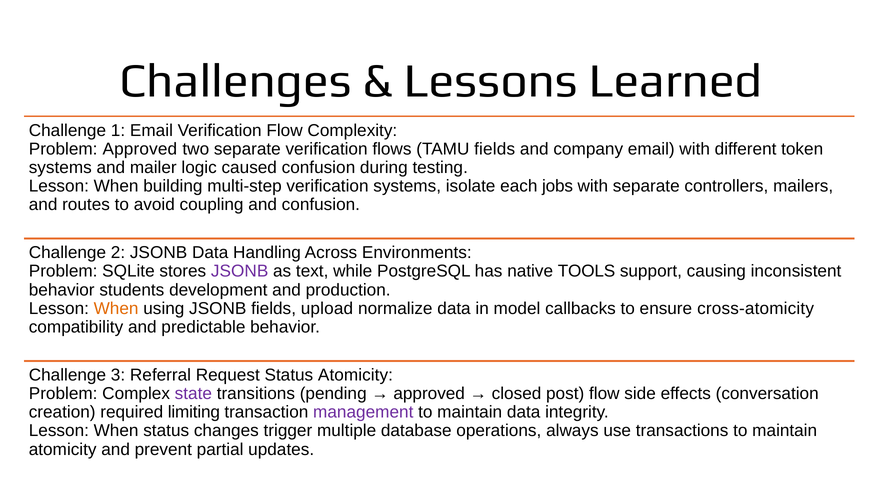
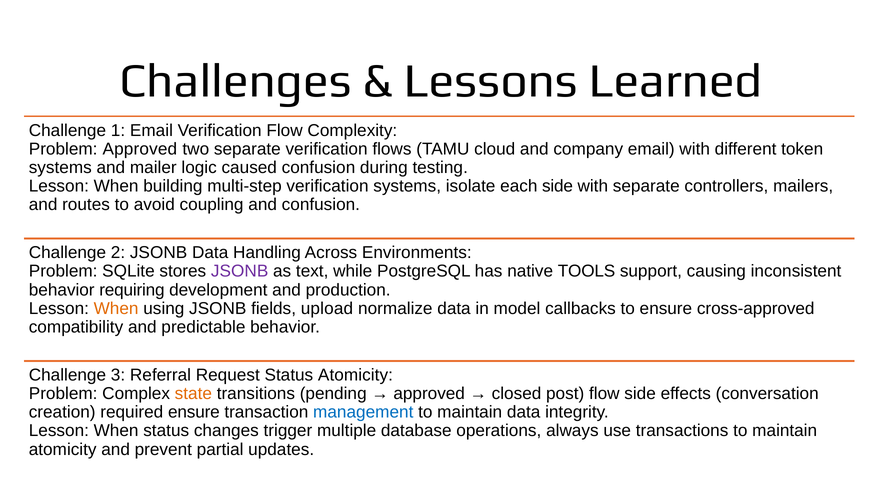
TAMU fields: fields -> cloud
each jobs: jobs -> side
students: students -> requiring
cross-atomicity: cross-atomicity -> cross-approved
state colour: purple -> orange
required limiting: limiting -> ensure
management colour: purple -> blue
